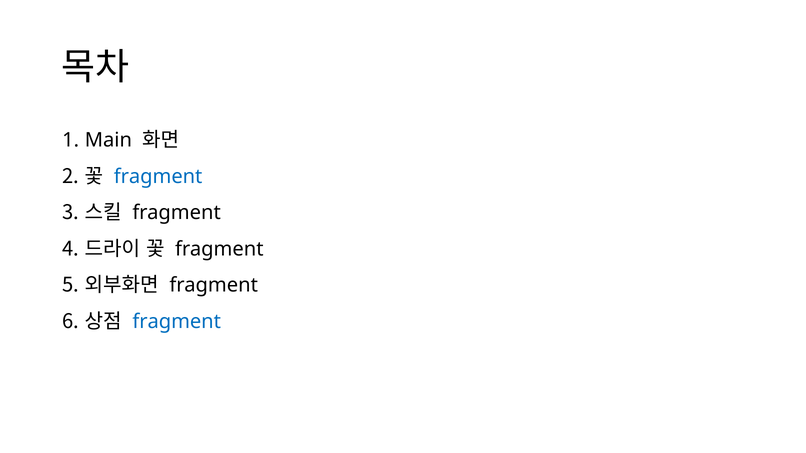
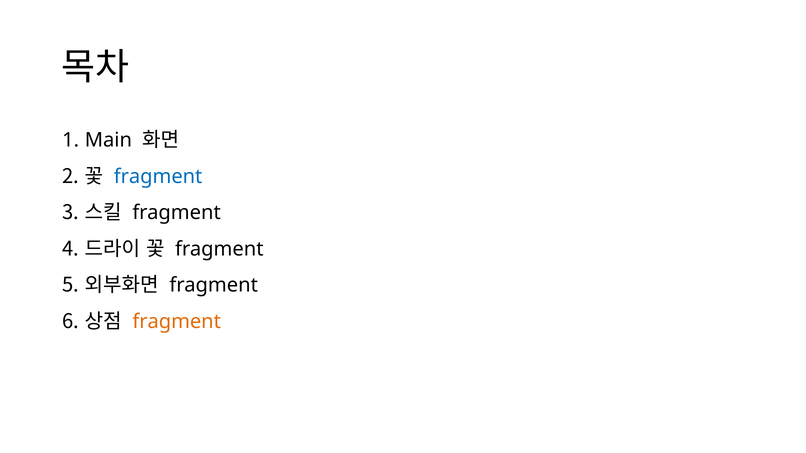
fragment at (177, 322) colour: blue -> orange
